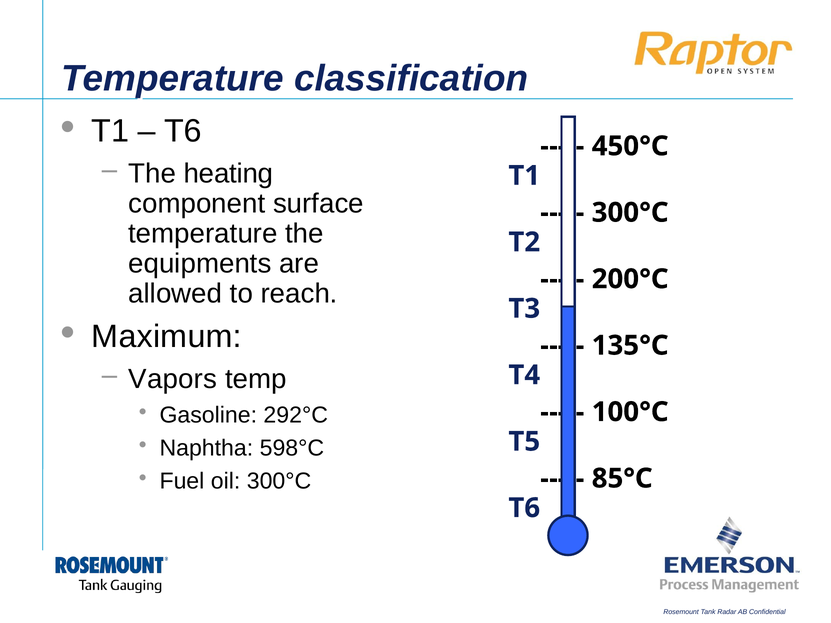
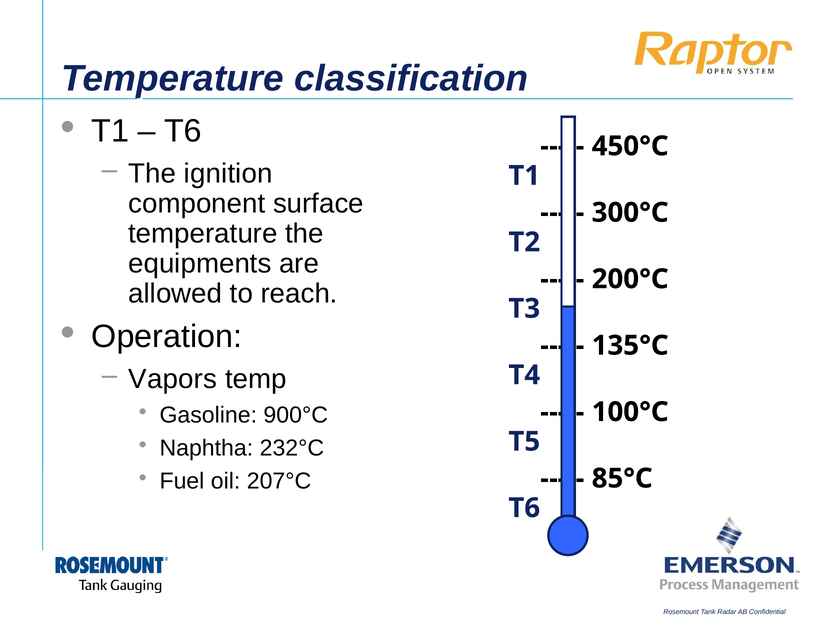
heating: heating -> ignition
Maximum: Maximum -> Operation
292°C: 292°C -> 900°C
598°C: 598°C -> 232°C
oil 300°C: 300°C -> 207°C
